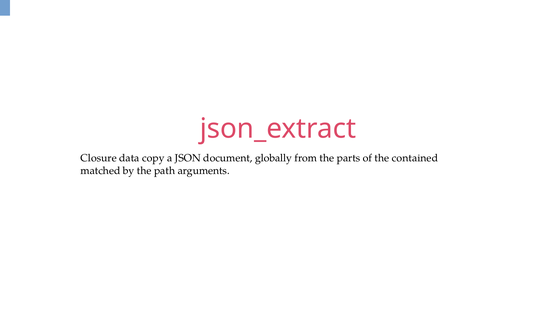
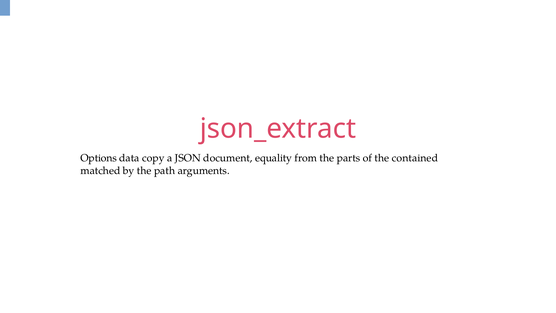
Closure: Closure -> Options
globally: globally -> equality
